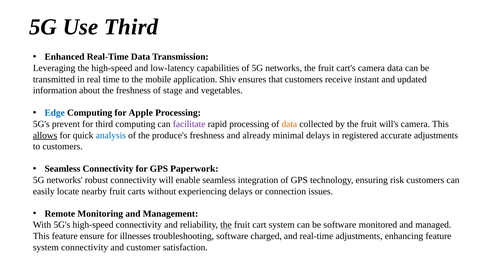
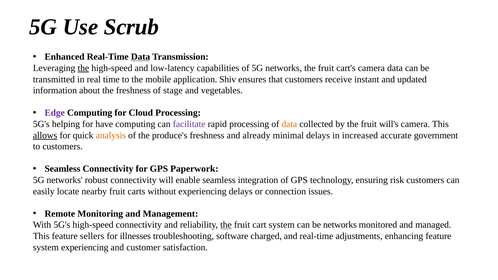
Use Third: Third -> Scrub
Data at (141, 57) underline: none -> present
the at (83, 68) underline: none -> present
Edge colour: blue -> purple
Apple: Apple -> Cloud
prevent: prevent -> helping
for third: third -> have
analysis colour: blue -> orange
registered: registered -> increased
accurate adjustments: adjustments -> government
be software: software -> networks
ensure: ensure -> sellers
system connectivity: connectivity -> experiencing
